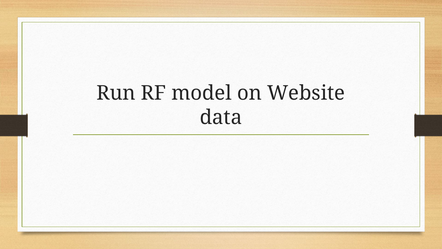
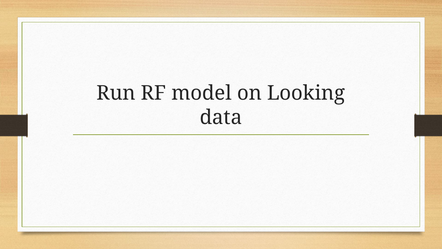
Website: Website -> Looking
